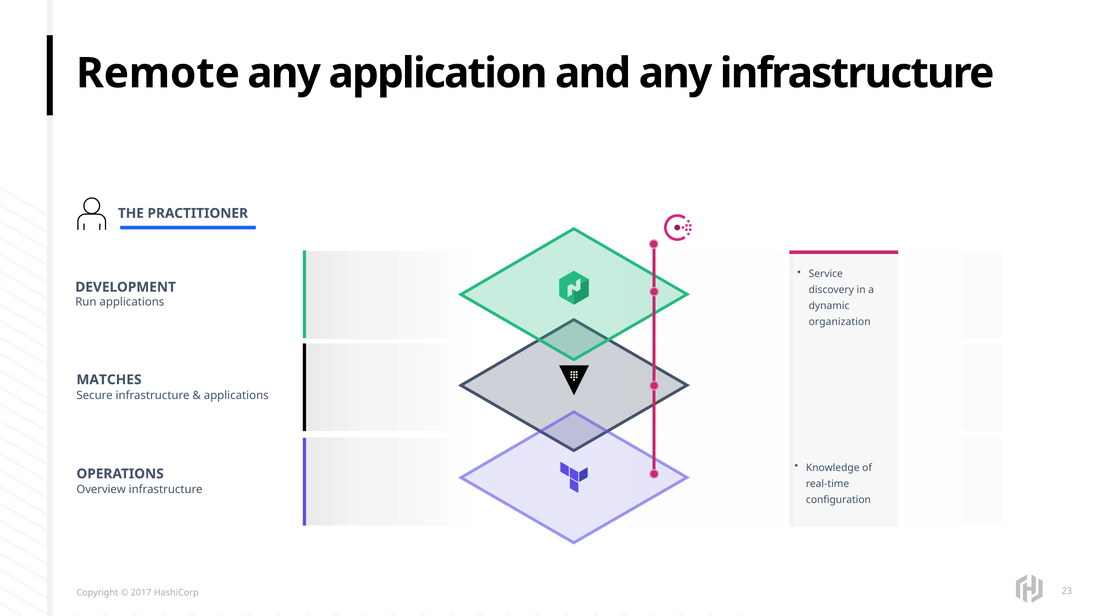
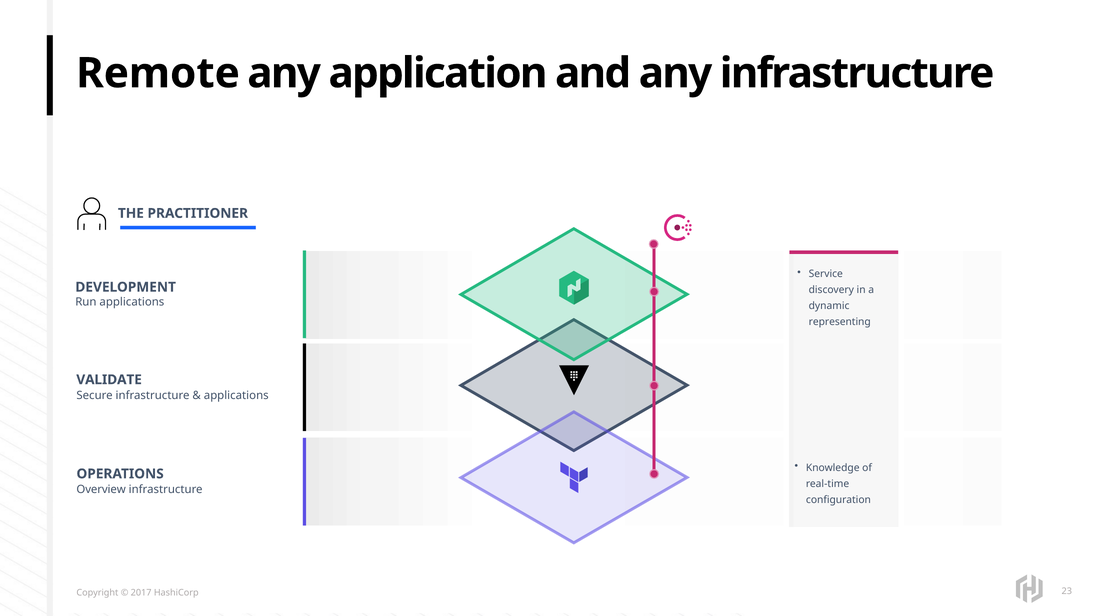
organization: organization -> representing
MATCHES: MATCHES -> VALIDATE
